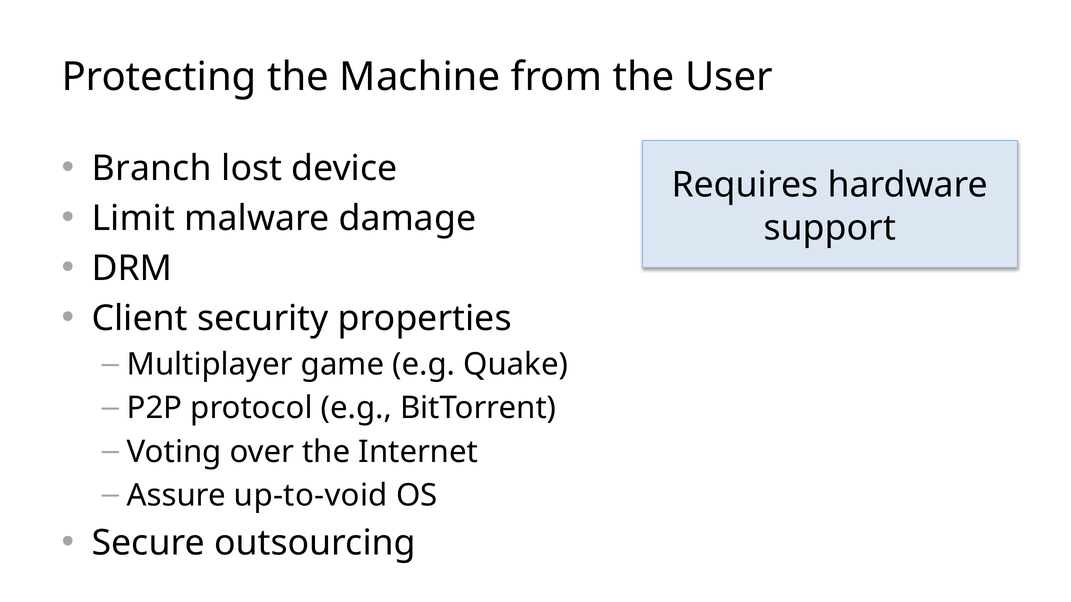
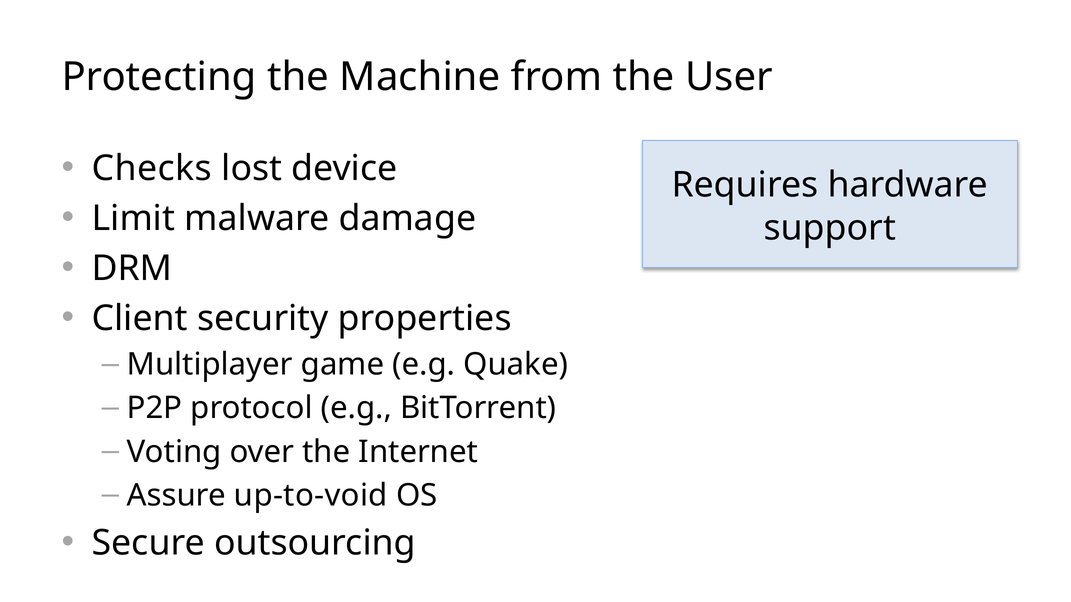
Branch: Branch -> Checks
